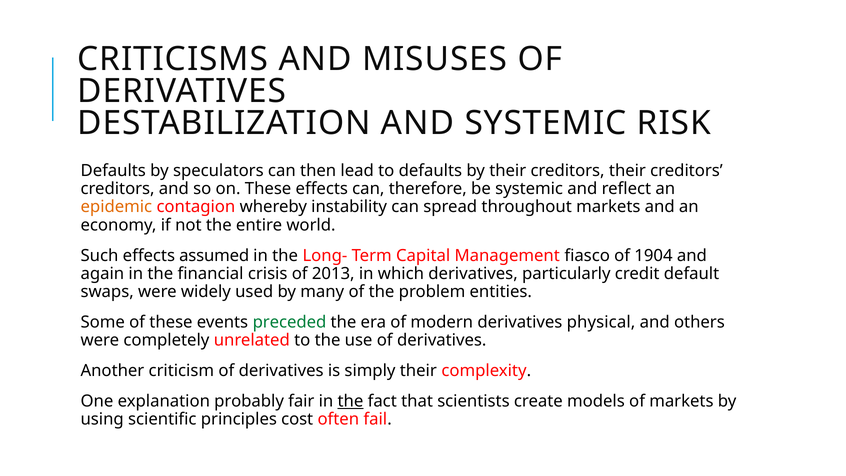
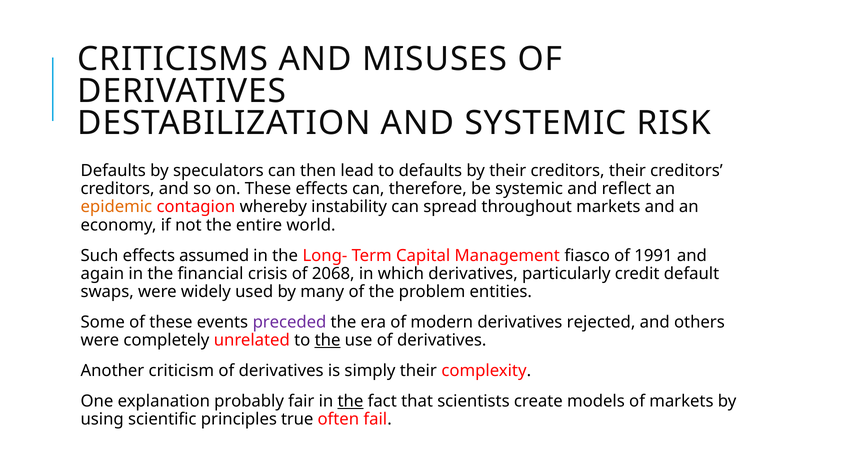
1904: 1904 -> 1991
2013: 2013 -> 2068
preceded colour: green -> purple
physical: physical -> rejected
the at (328, 340) underline: none -> present
cost: cost -> true
